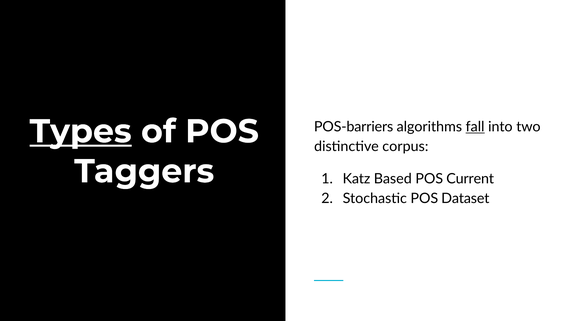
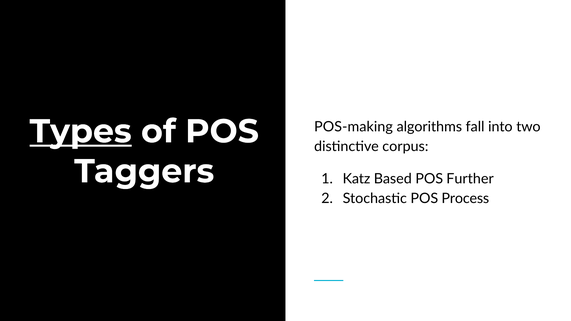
POS-barriers: POS-barriers -> POS-making
fall underline: present -> none
Current: Current -> Further
Dataset: Dataset -> Process
